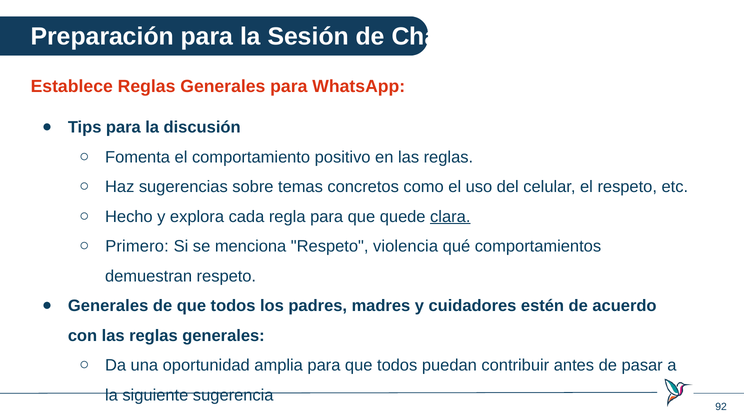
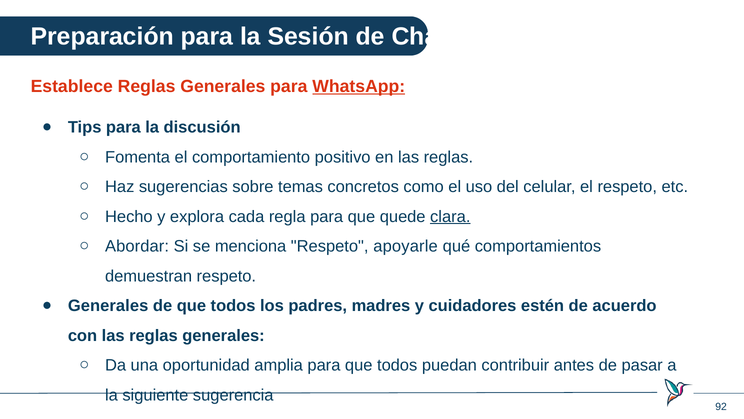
WhatsApp underline: none -> present
Primero: Primero -> Abordar
violencia: violencia -> apoyarle
